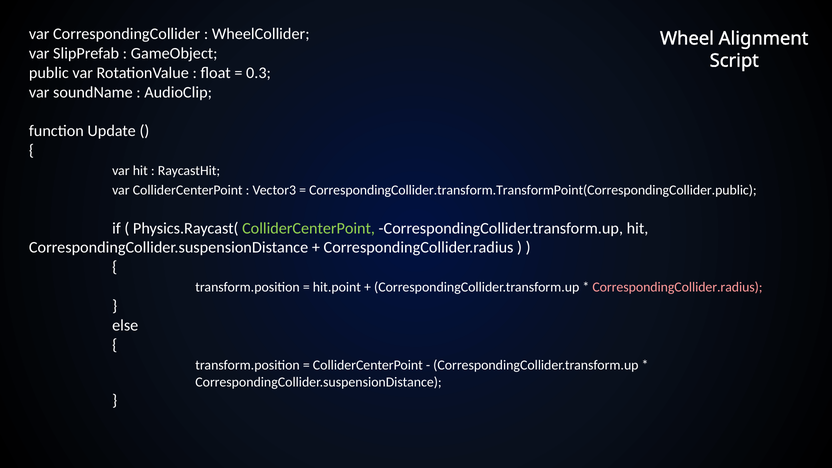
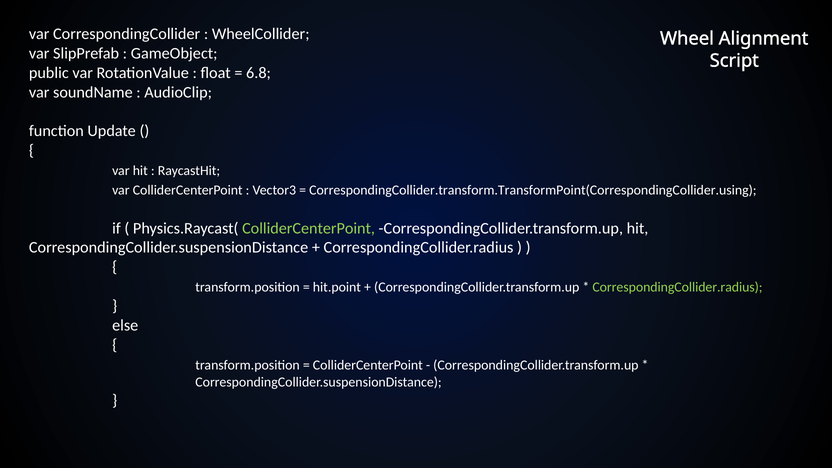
0.3: 0.3 -> 6.8
CorrespondingCollider.transform.TransformPoint(CorrespondingCollider.public: CorrespondingCollider.transform.TransformPoint(CorrespondingCollider.public -> CorrespondingCollider.transform.TransformPoint(CorrespondingCollider.using
CorrespondingCollider.radius at (677, 287) colour: pink -> light green
